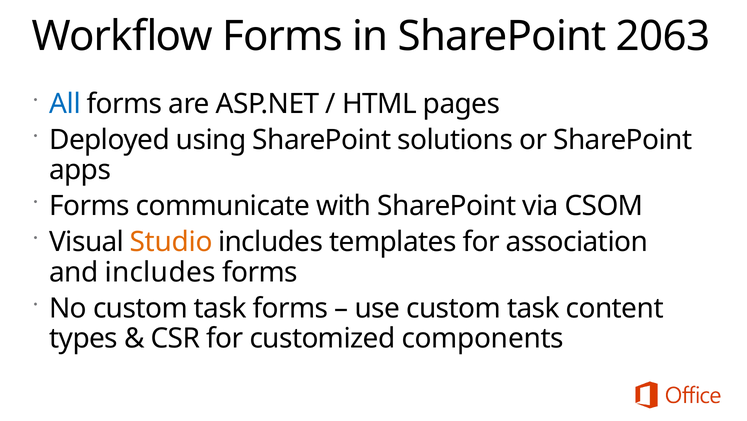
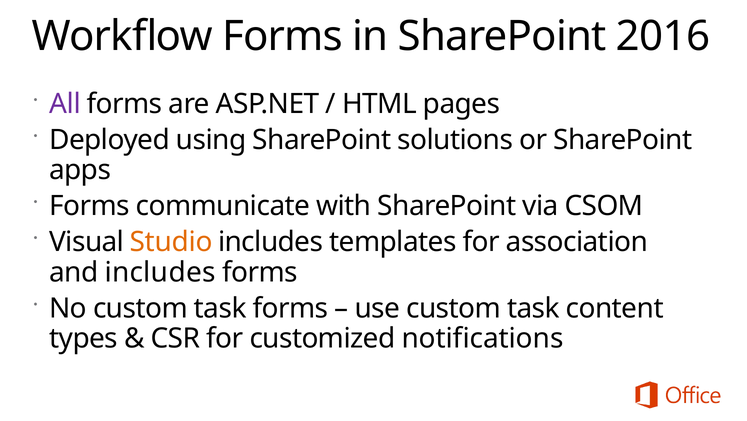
2063: 2063 -> 2016
All colour: blue -> purple
components: components -> notifications
